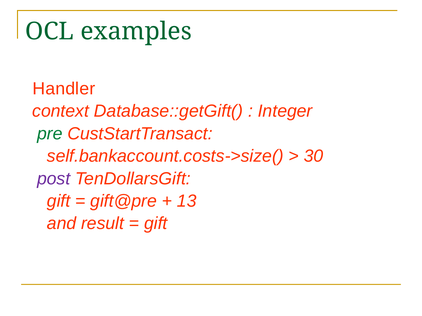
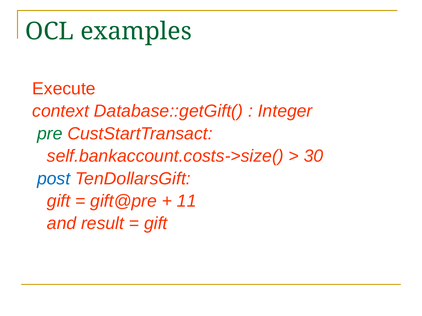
Handler: Handler -> Execute
post colour: purple -> blue
13: 13 -> 11
